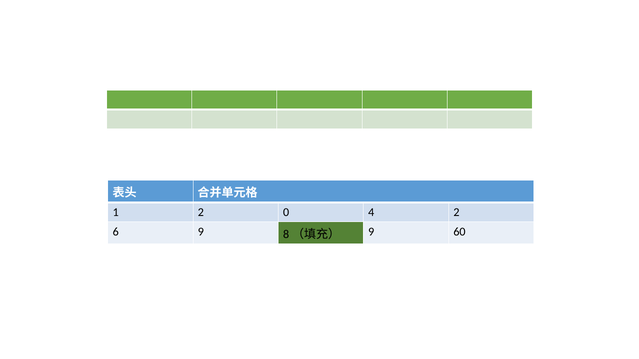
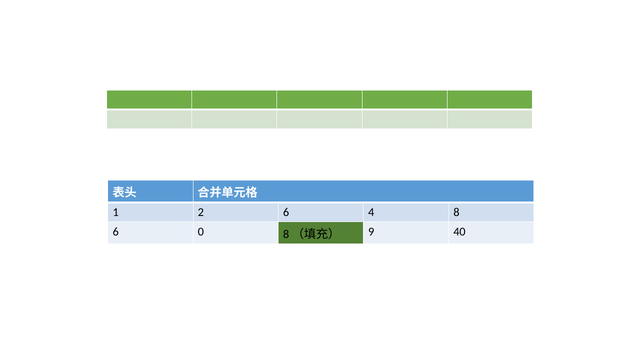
2 0: 0 -> 6
4 2: 2 -> 8
6 9: 9 -> 0
60: 60 -> 40
